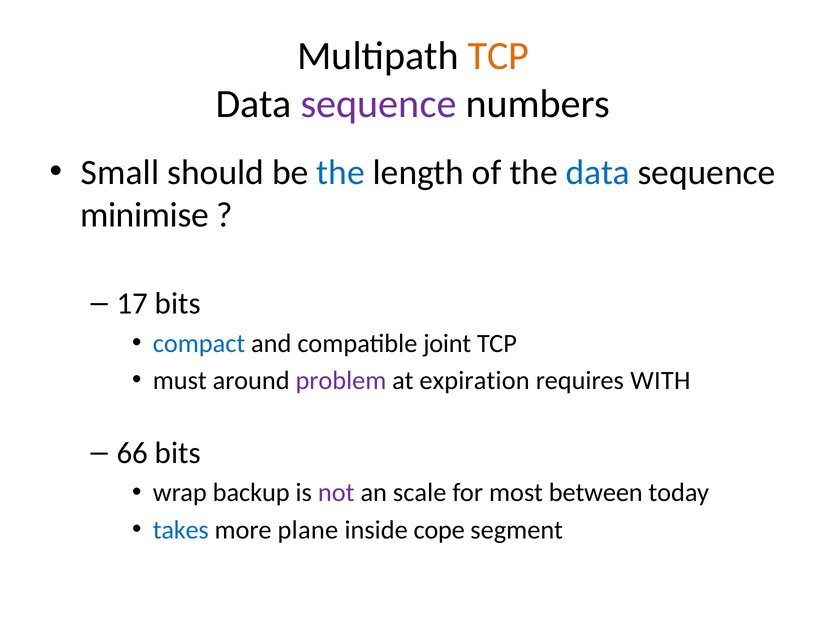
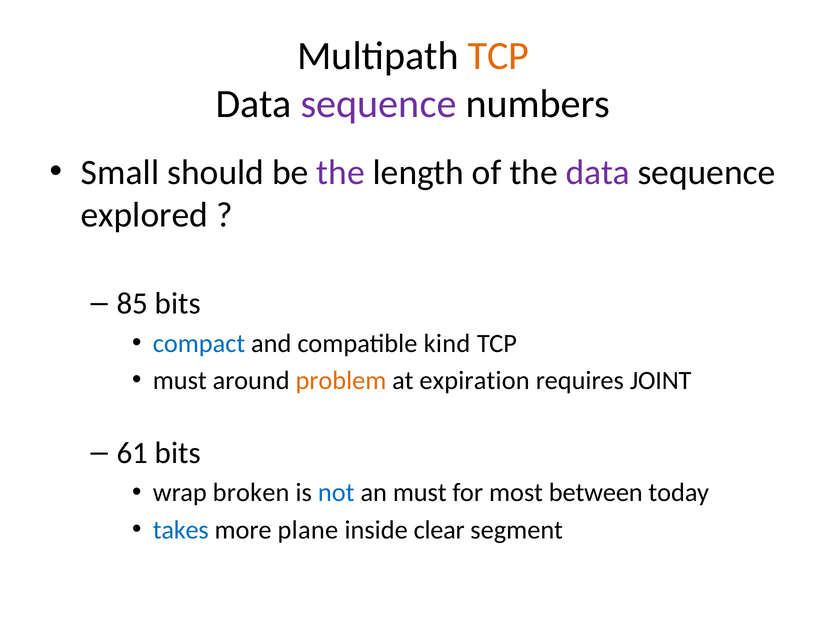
the at (341, 173) colour: blue -> purple
data at (598, 173) colour: blue -> purple
minimise: minimise -> explored
17: 17 -> 85
joint: joint -> kind
problem colour: purple -> orange
WITH: WITH -> JOINT
66: 66 -> 61
backup: backup -> broken
not colour: purple -> blue
an scale: scale -> must
cope: cope -> clear
